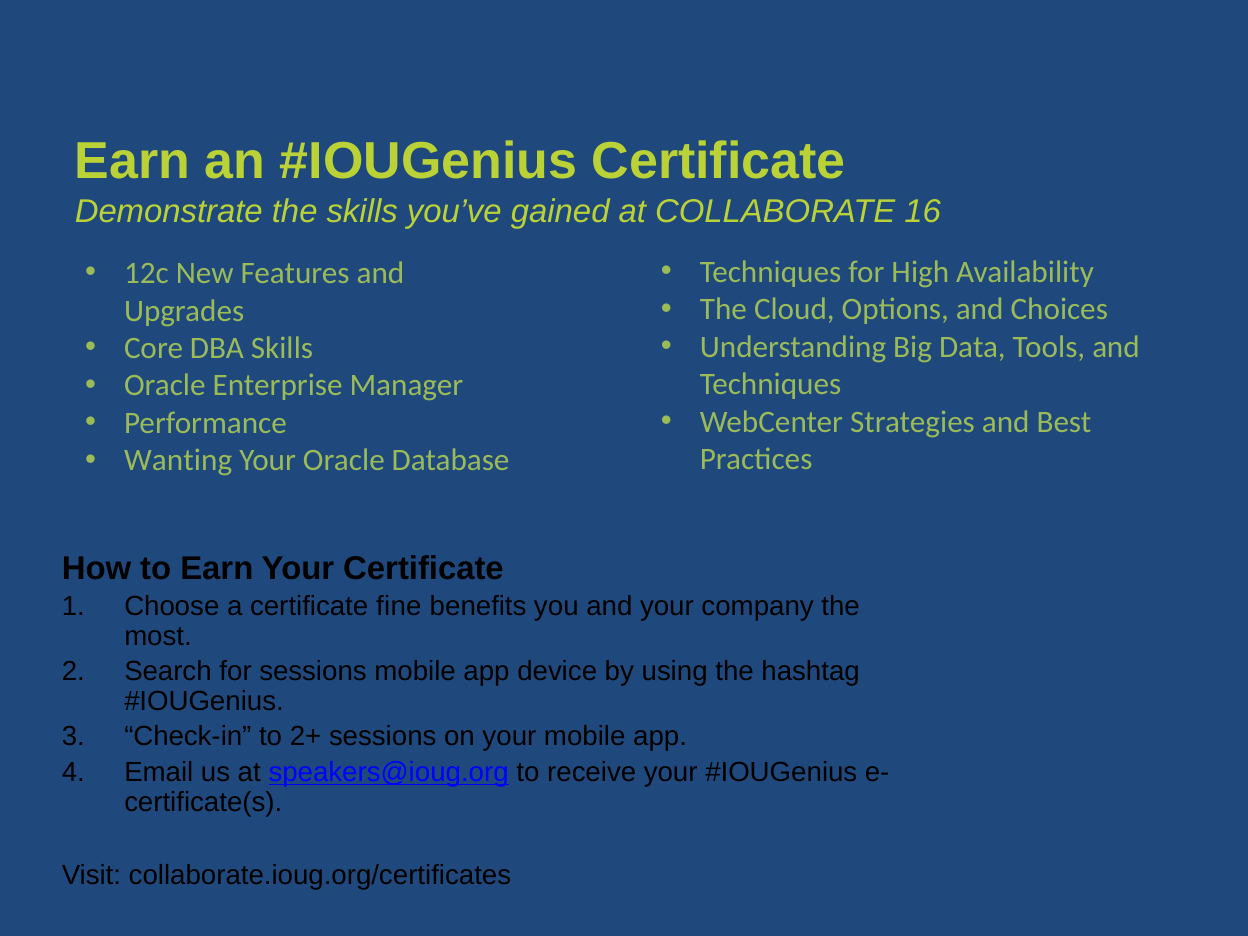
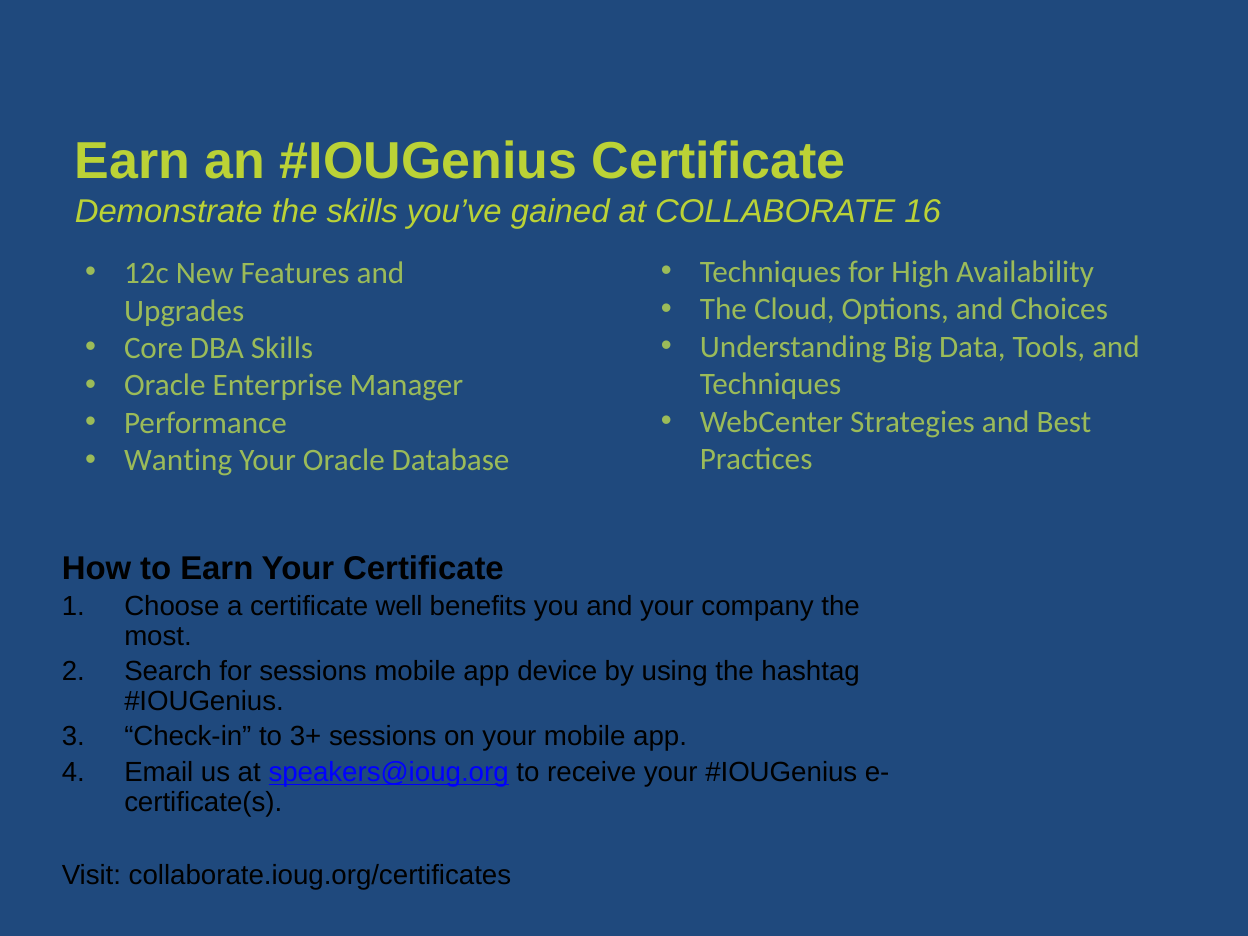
fine: fine -> well
2+: 2+ -> 3+
